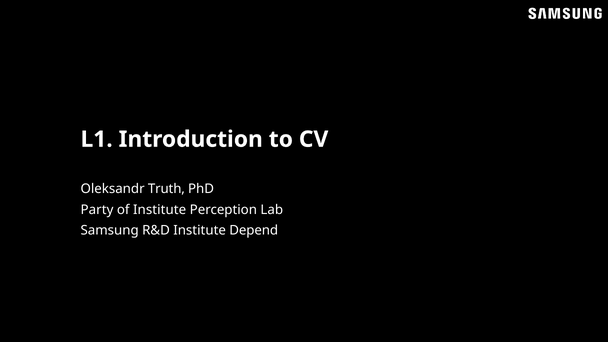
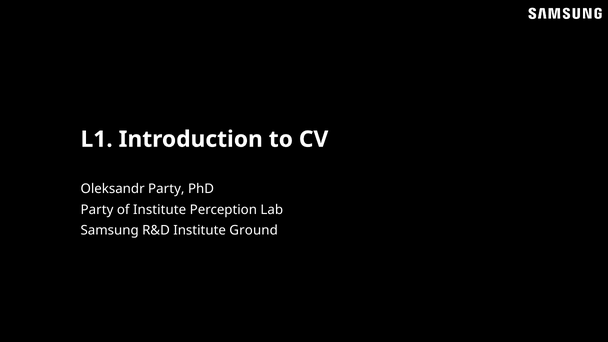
Oleksandr Truth: Truth -> Party
Depend: Depend -> Ground
